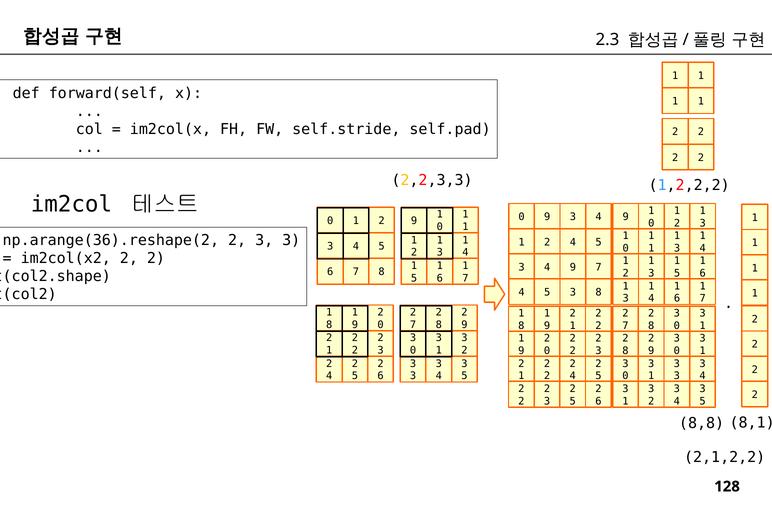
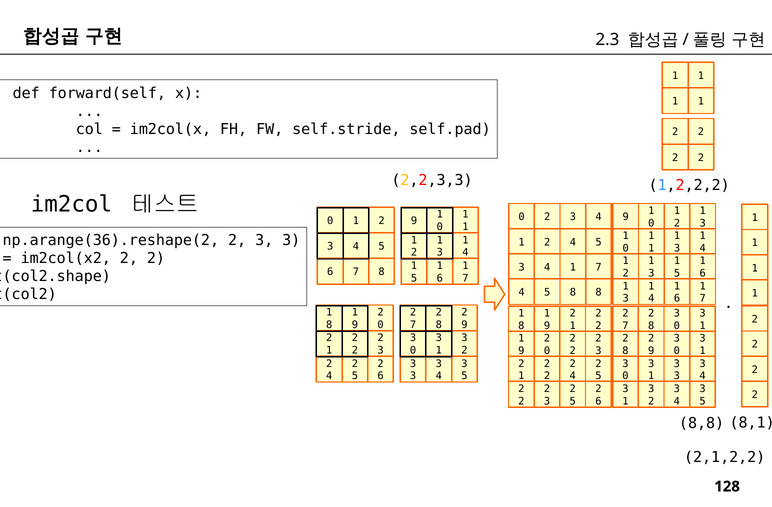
9 at (547, 217): 9 -> 2
9 at (573, 267): 9 -> 1
3 at (573, 292): 3 -> 8
